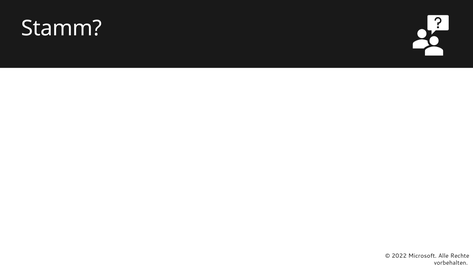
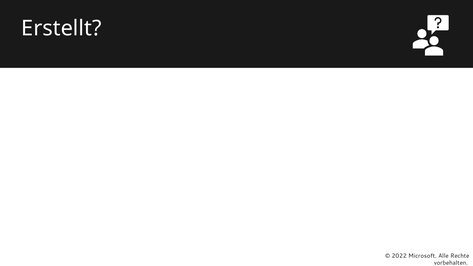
Stamm: Stamm -> Erstellt
